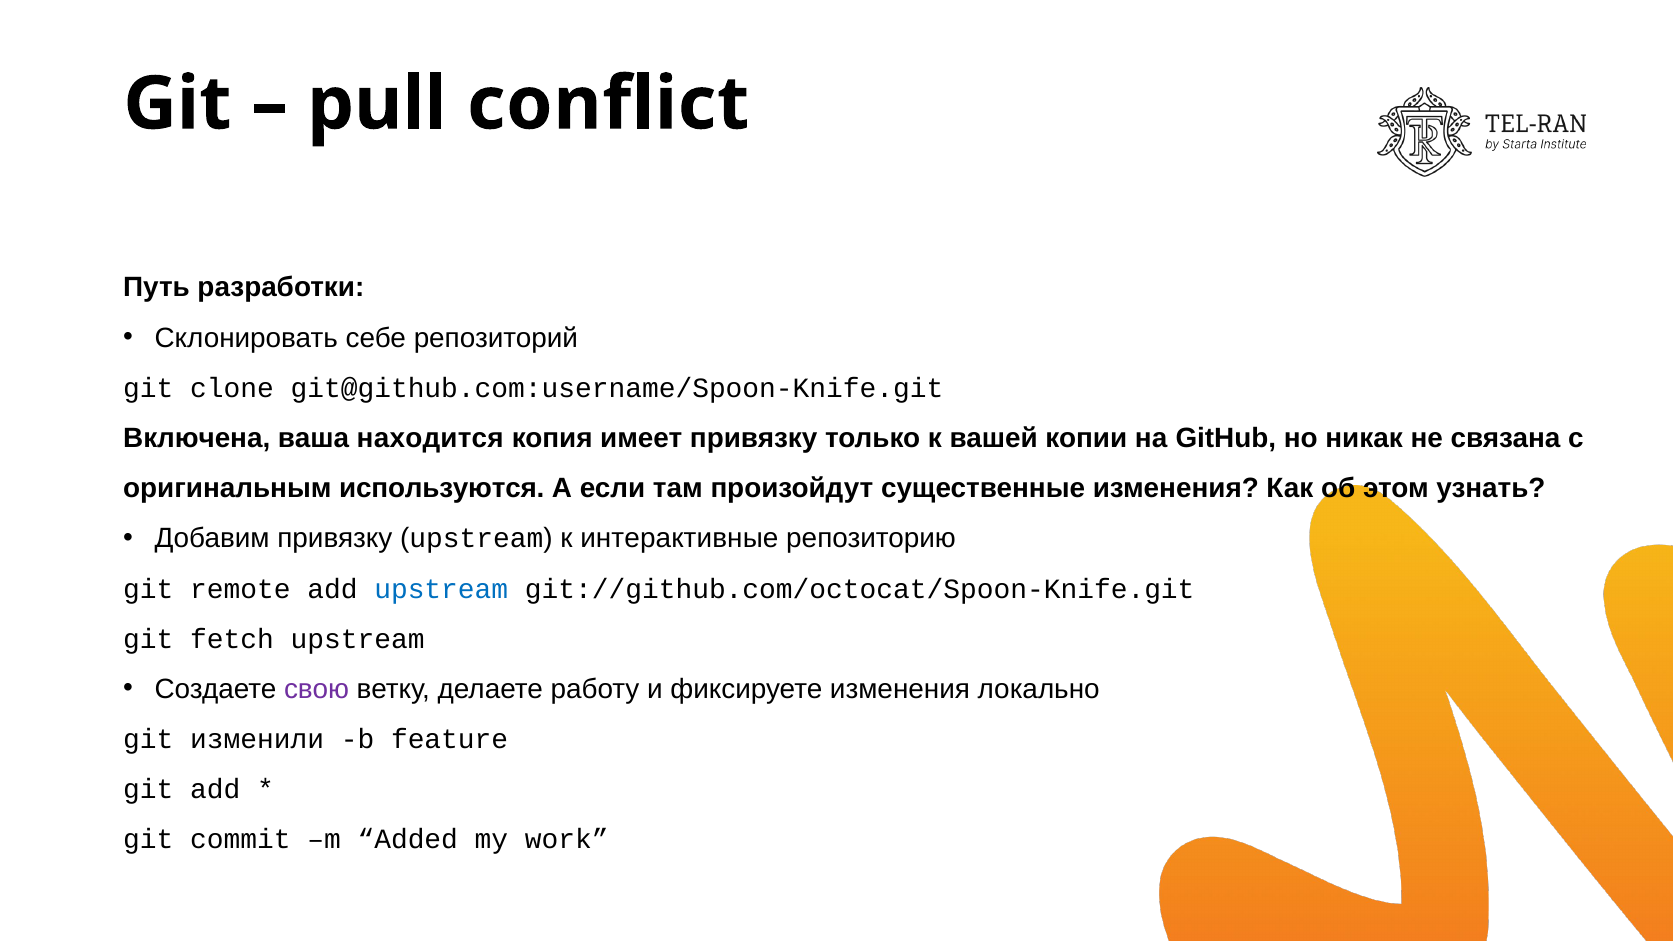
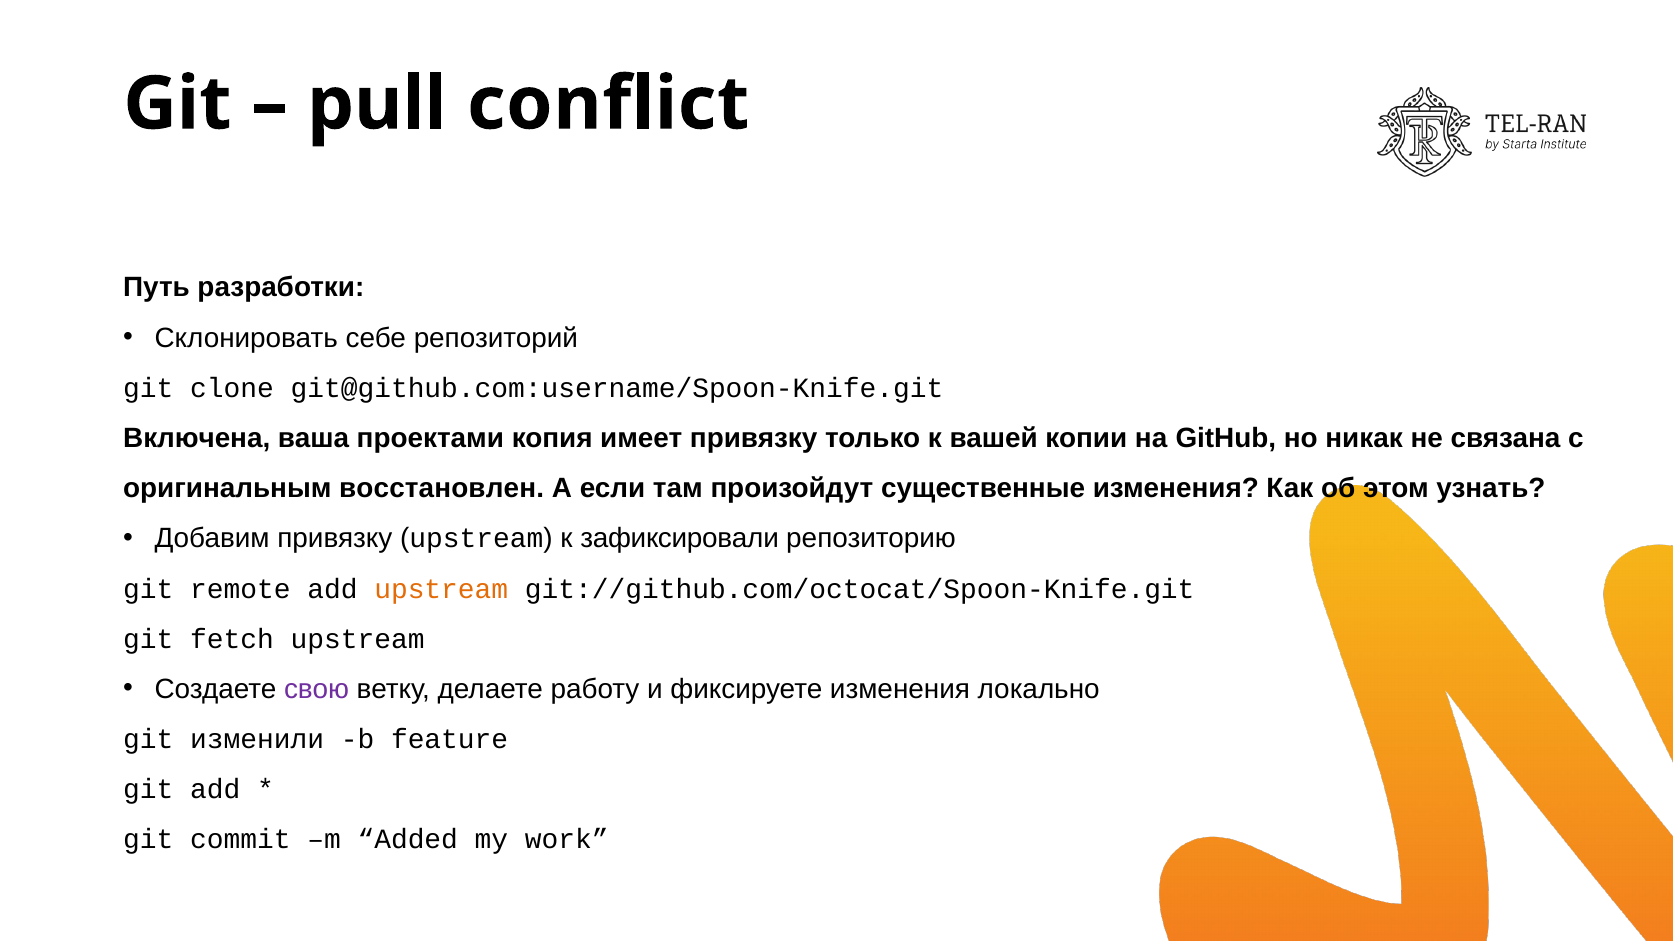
находится: находится -> проектами
используются: используются -> восстановлен
интерактивные: интерактивные -> зафиксировали
upstream at (441, 589) colour: blue -> orange
